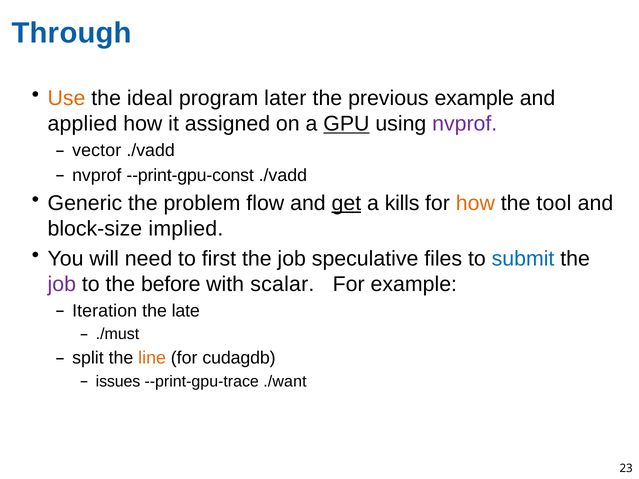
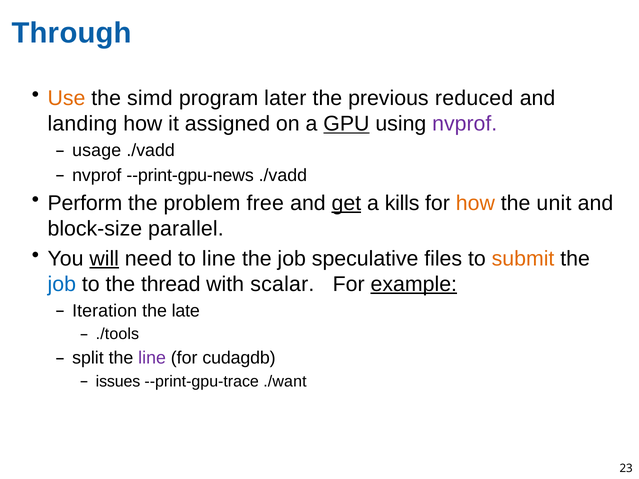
ideal: ideal -> simd
previous example: example -> reduced
applied: applied -> landing
vector: vector -> usage
--print-gpu-const: --print-gpu-const -> --print-gpu-news
Generic: Generic -> Perform
flow: flow -> free
tool: tool -> unit
implied: implied -> parallel
will underline: none -> present
to first: first -> line
submit colour: blue -> orange
job at (62, 284) colour: purple -> blue
before: before -> thread
example at (414, 284) underline: none -> present
./must: ./must -> ./tools
line at (152, 358) colour: orange -> purple
